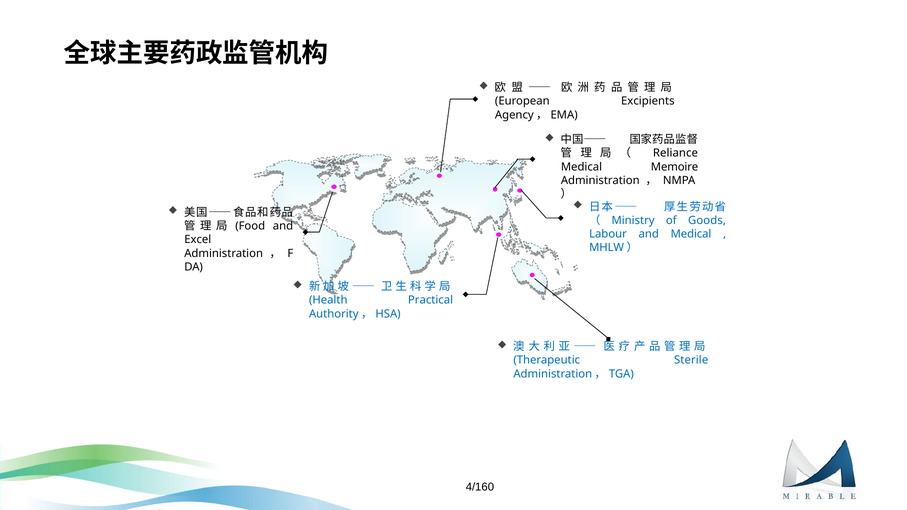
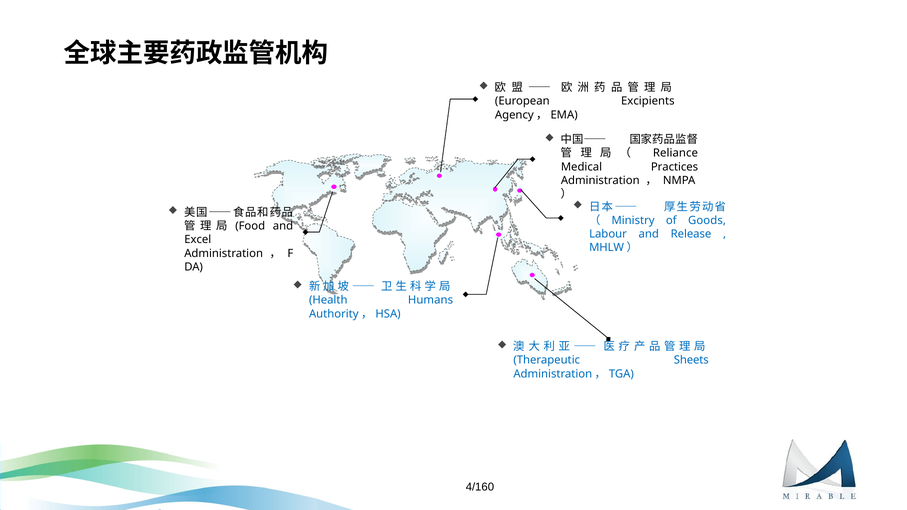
Memoire: Memoire -> Practices
and Medical: Medical -> Release
Practical: Practical -> Humans
Sterile: Sterile -> Sheets
